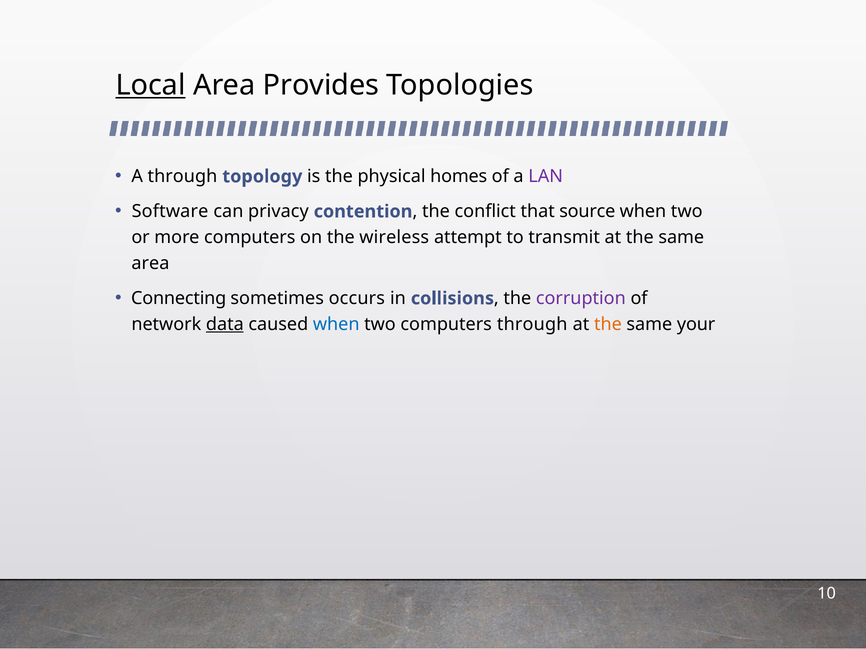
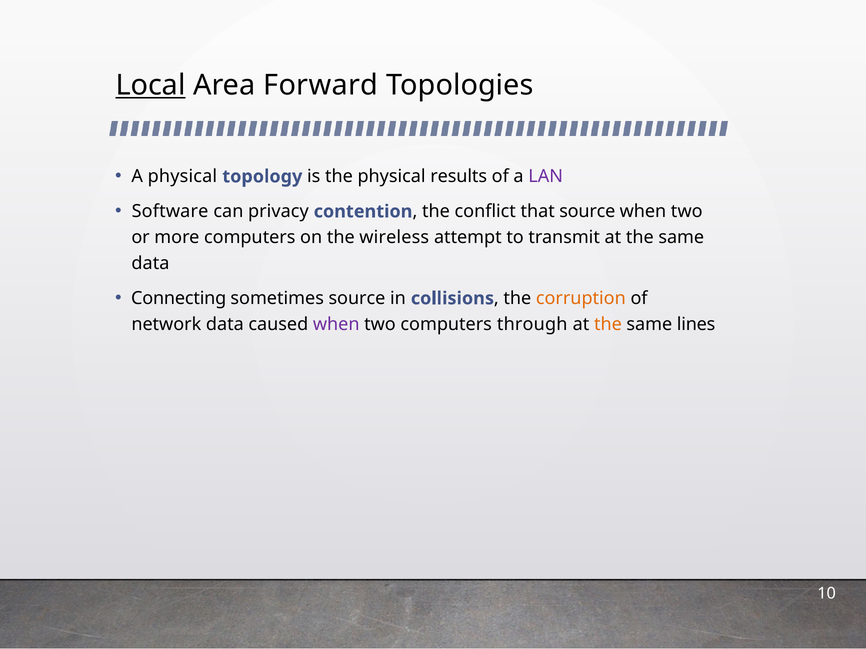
Provides: Provides -> Forward
A through: through -> physical
homes: homes -> results
area at (150, 264): area -> data
sometimes occurs: occurs -> source
corruption colour: purple -> orange
data at (225, 325) underline: present -> none
when at (336, 325) colour: blue -> purple
your: your -> lines
